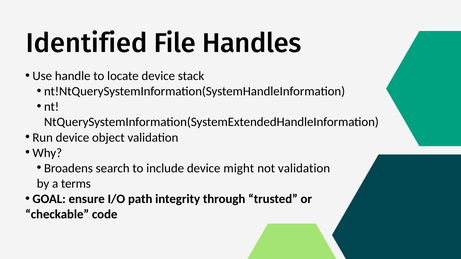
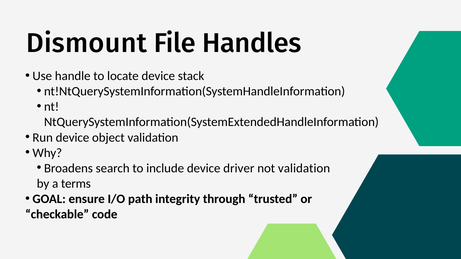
Identified: Identified -> Dismount
might: might -> driver
